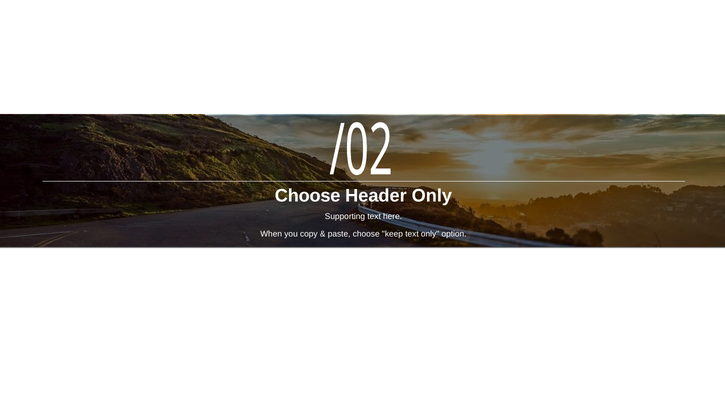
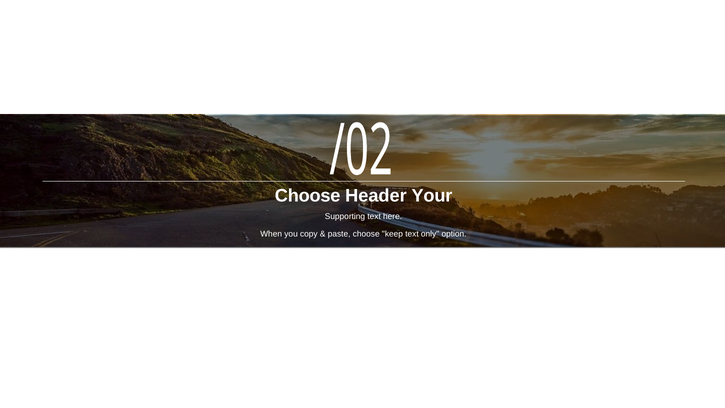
Header Only: Only -> Your
